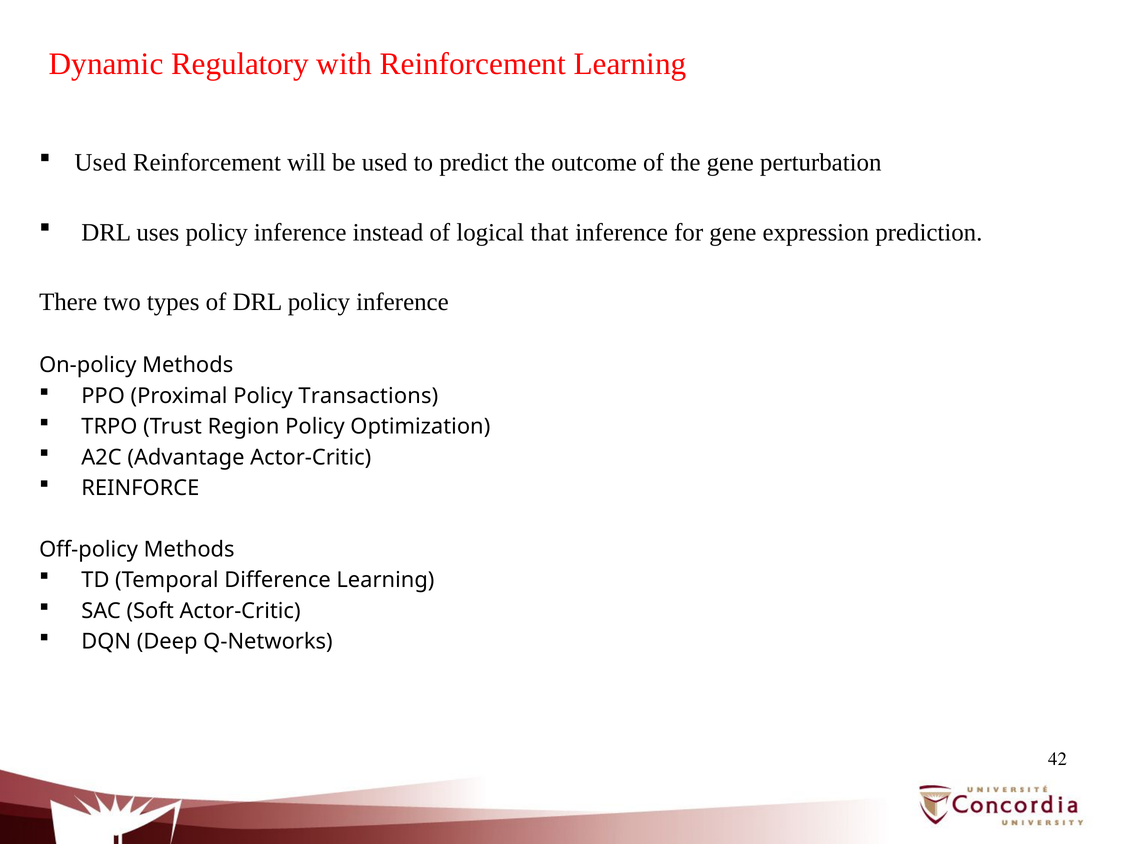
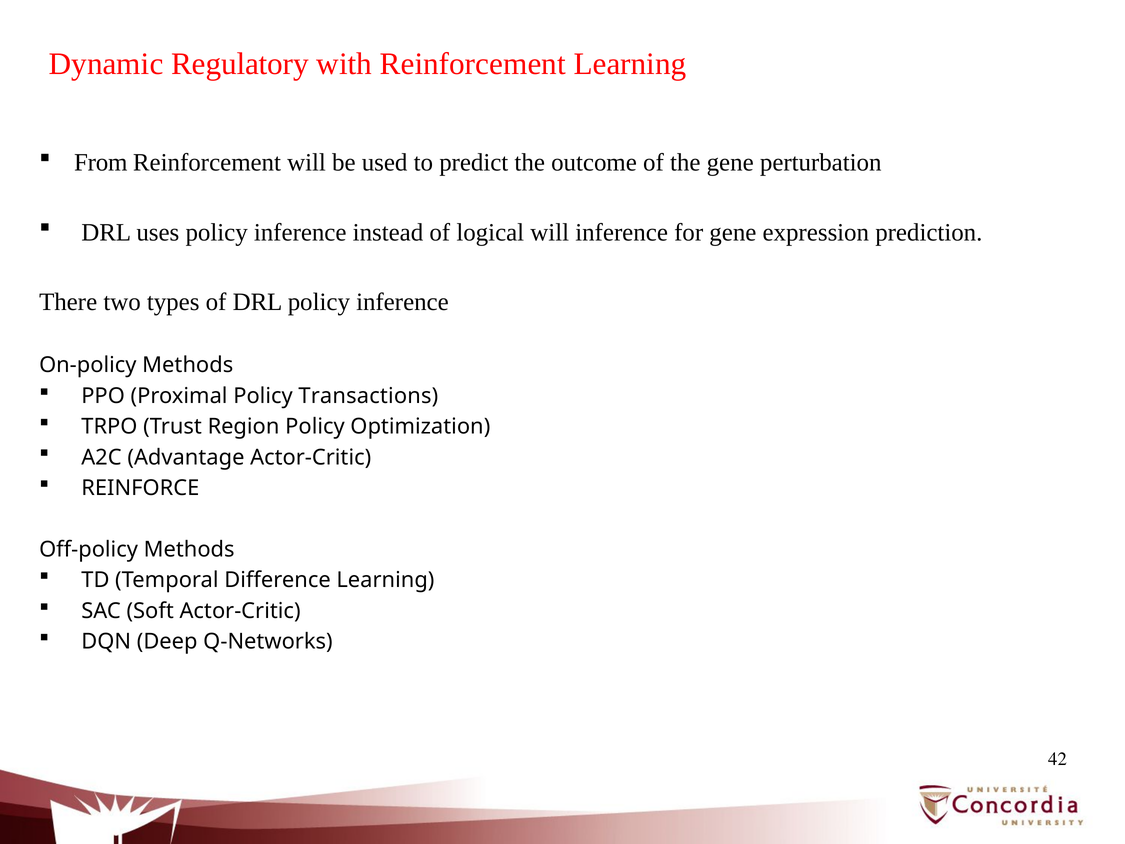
Used at (100, 162): Used -> From
logical that: that -> will
